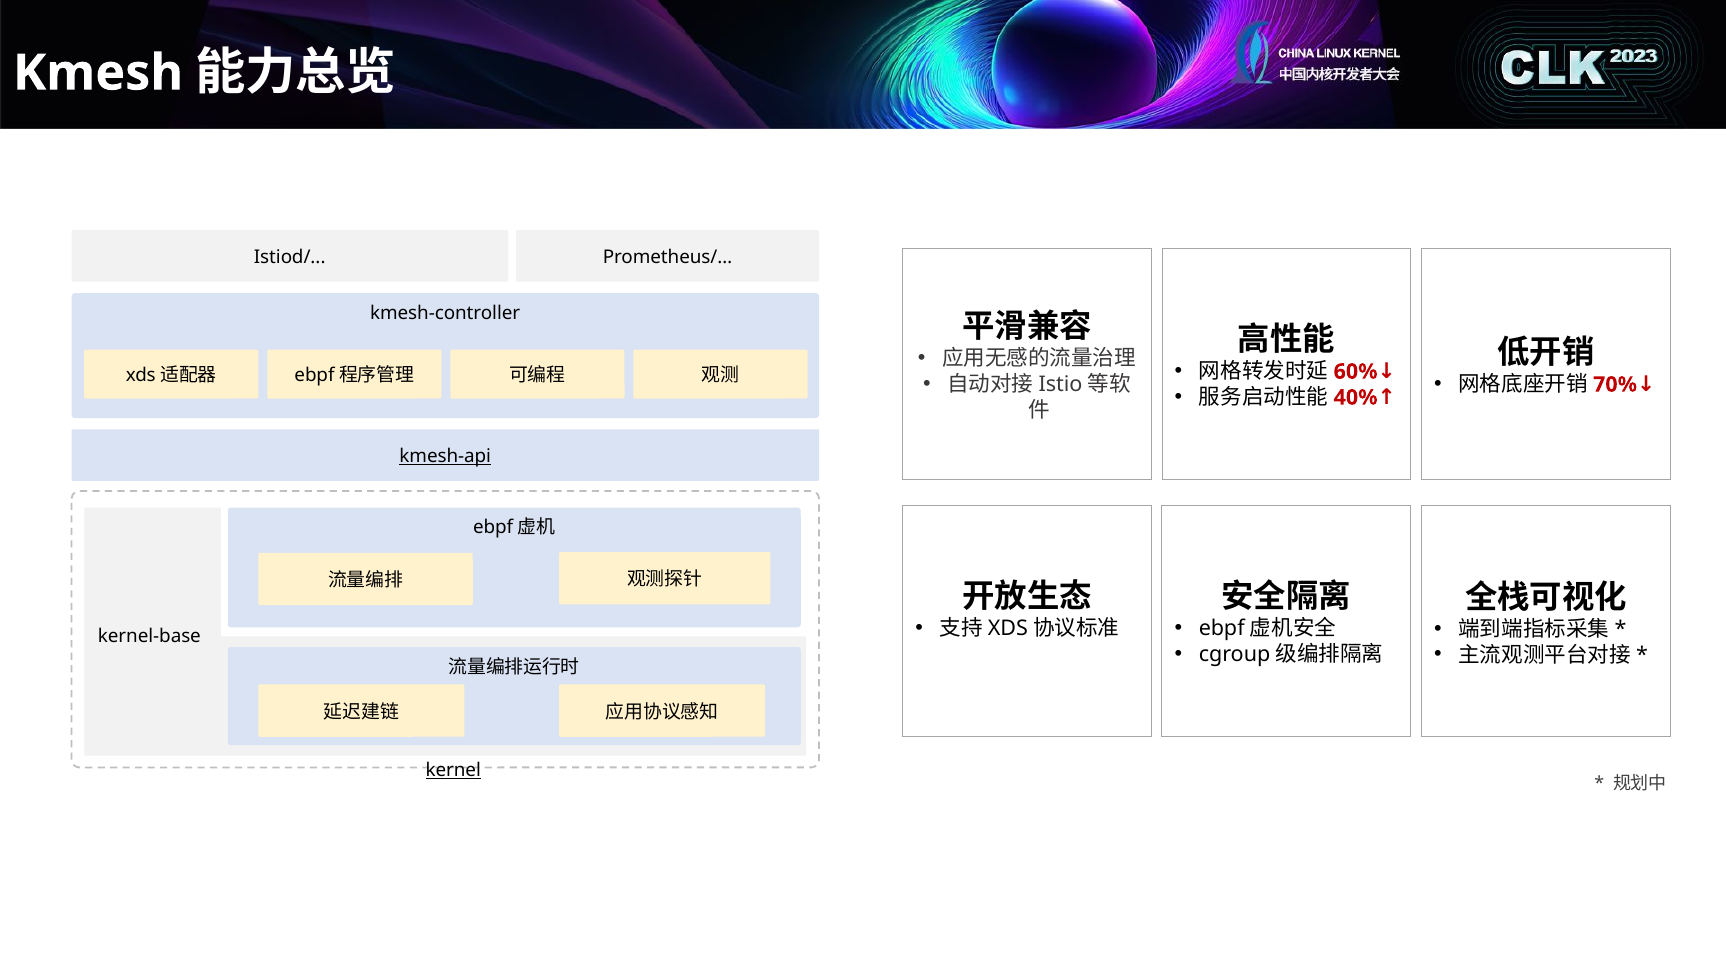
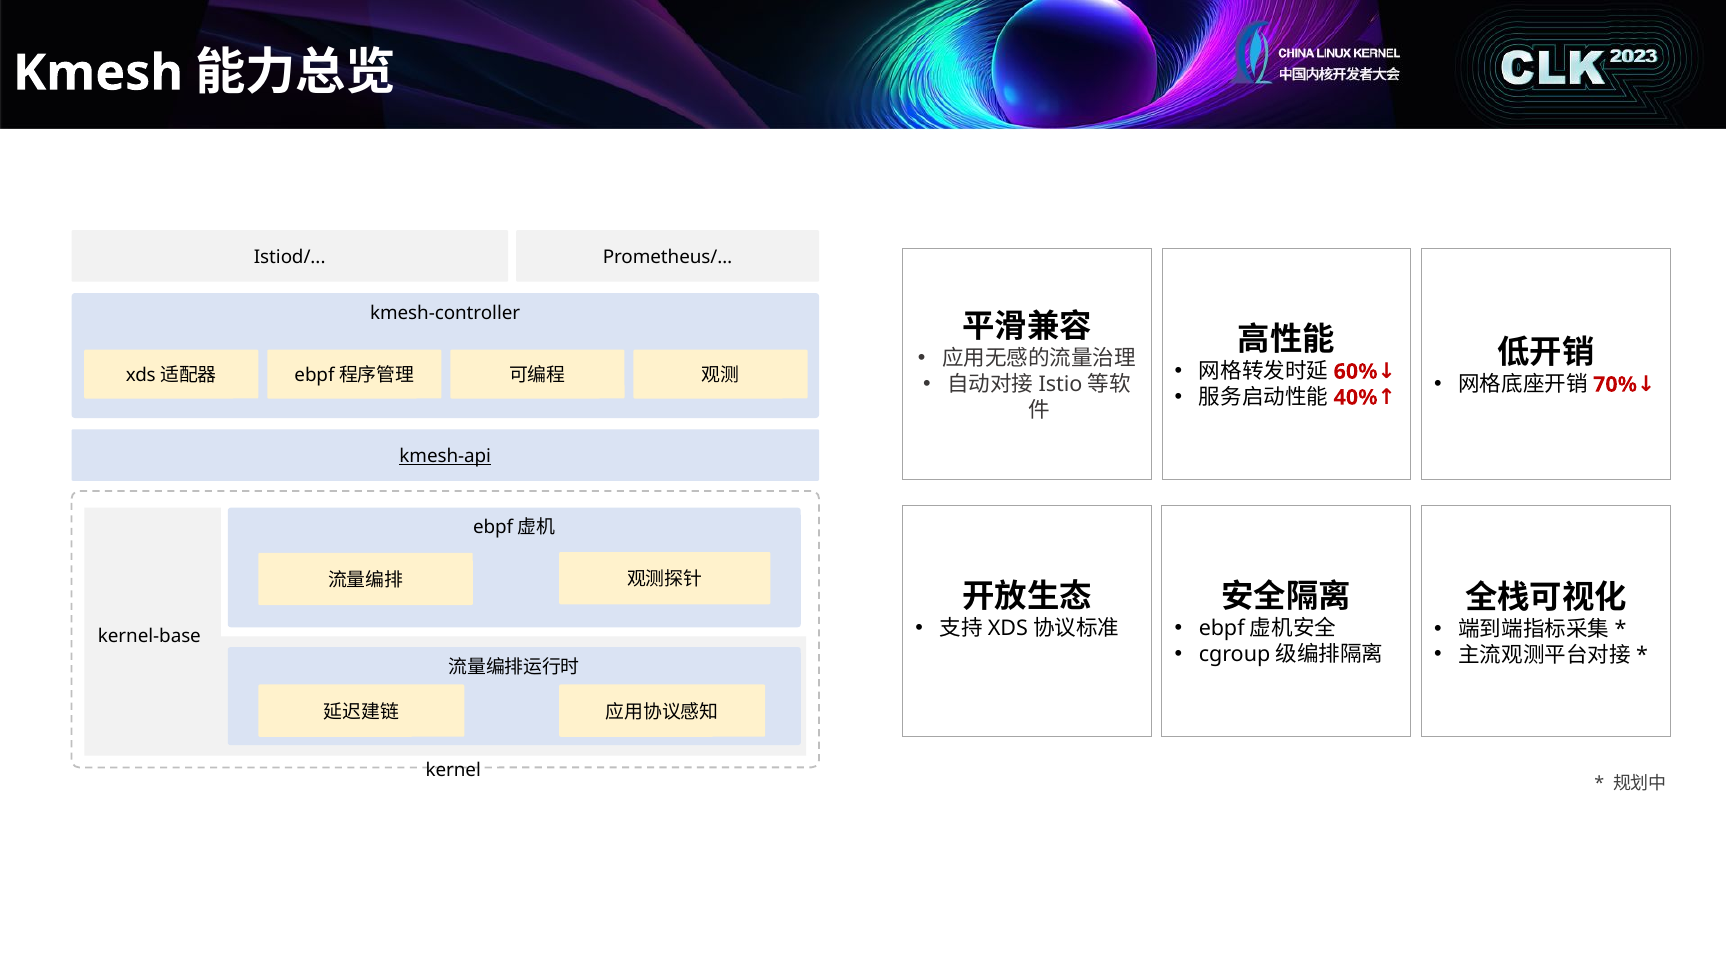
kernel underline: present -> none
